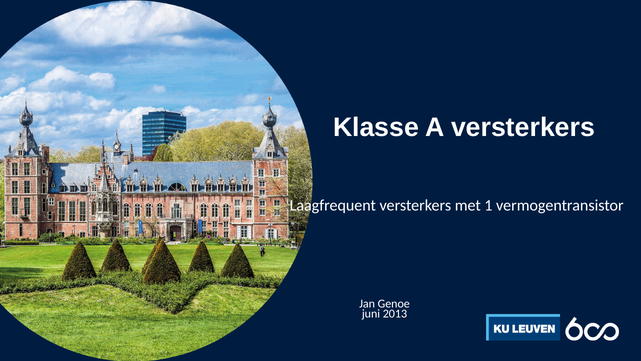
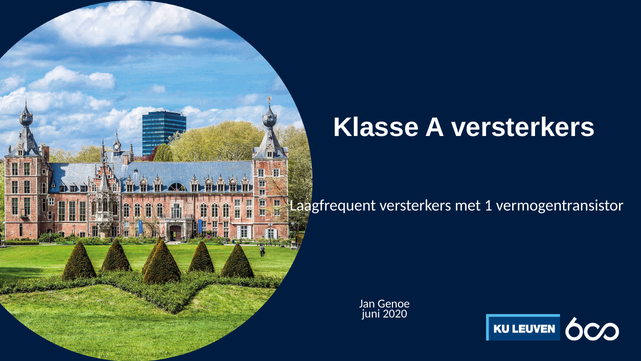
2013: 2013 -> 2020
